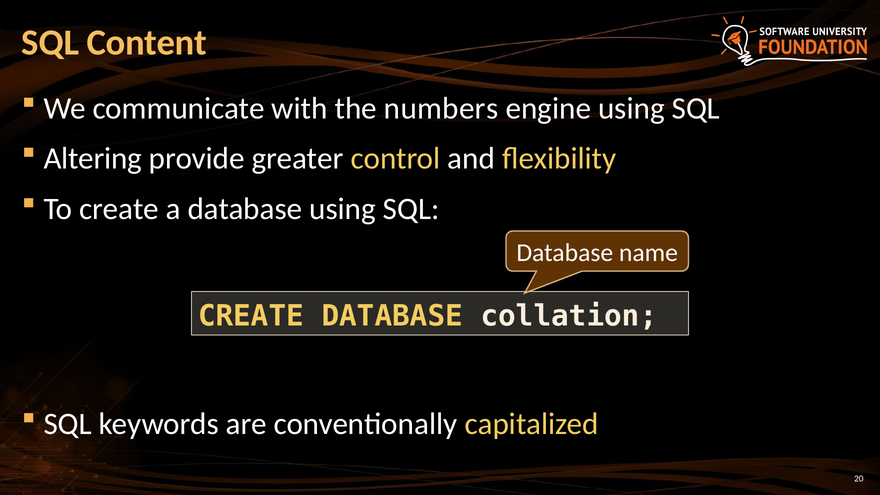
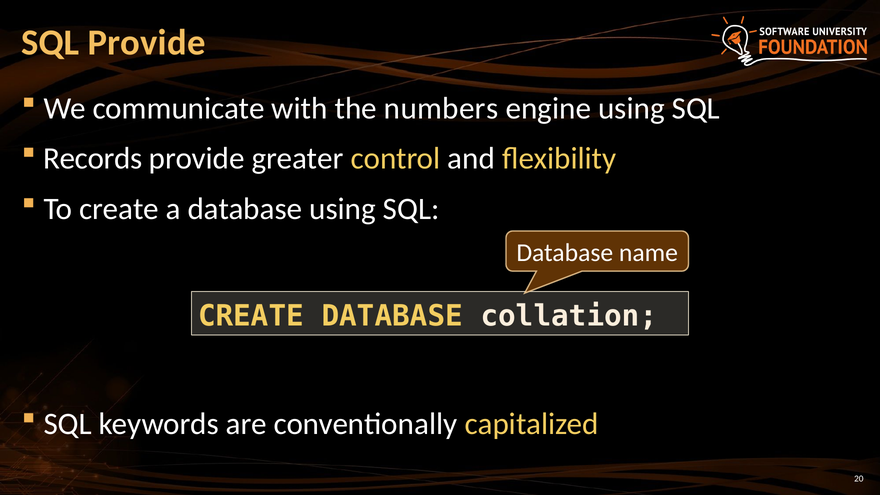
SQL Content: Content -> Provide
Altering: Altering -> Records
